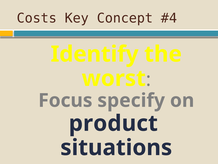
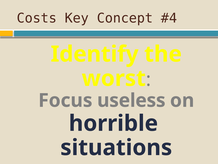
specify: specify -> useless
product: product -> horrible
